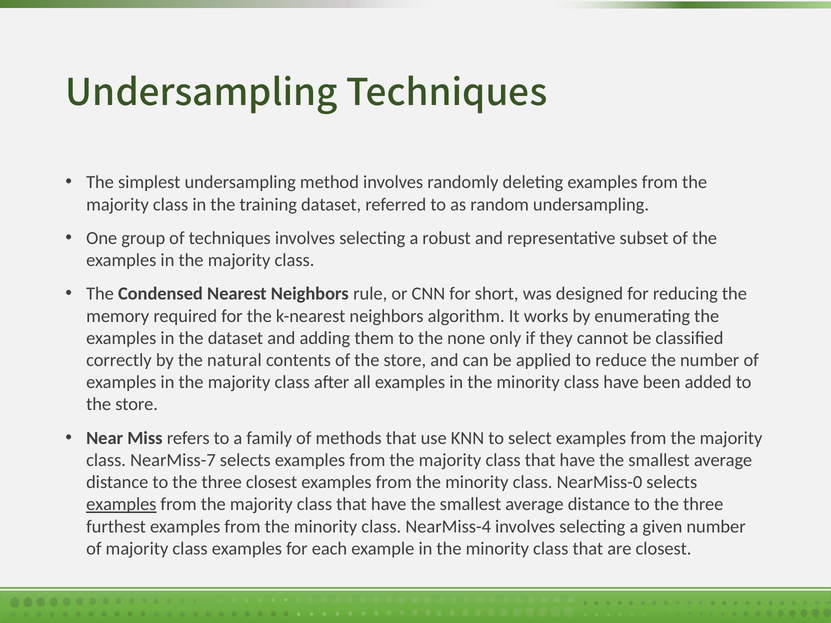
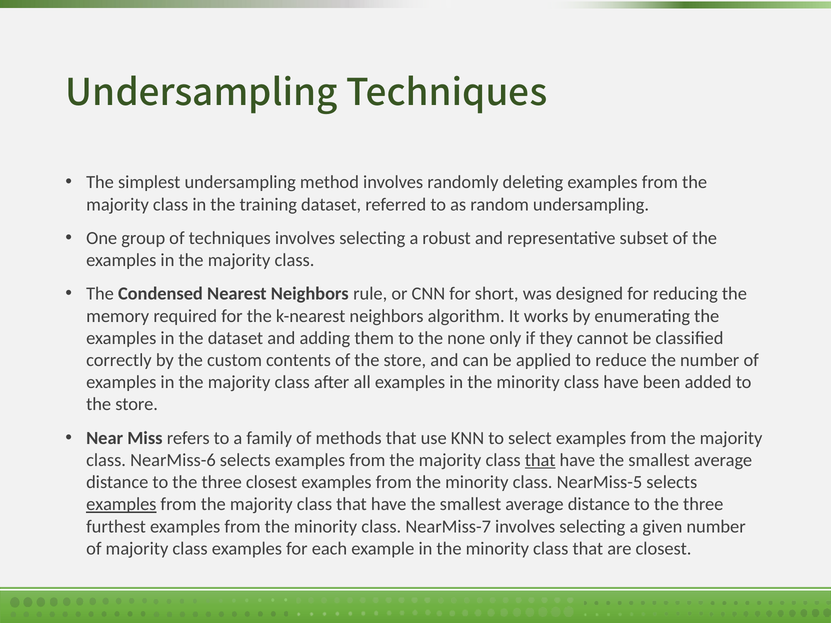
natural: natural -> custom
NearMiss-7: NearMiss-7 -> NearMiss-6
that at (540, 460) underline: none -> present
NearMiss-0: NearMiss-0 -> NearMiss-5
NearMiss-4: NearMiss-4 -> NearMiss-7
